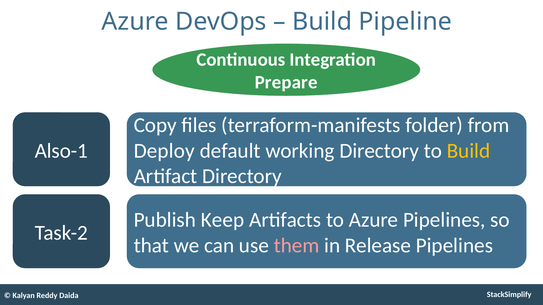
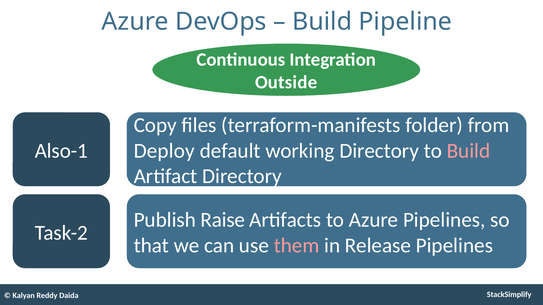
Prepare: Prepare -> Outside
Build at (468, 151) colour: yellow -> pink
Keep: Keep -> Raise
